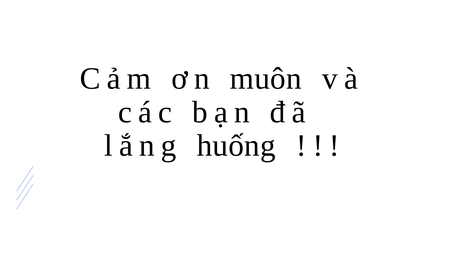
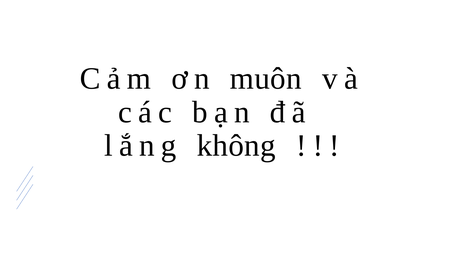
huống: huống -> không
